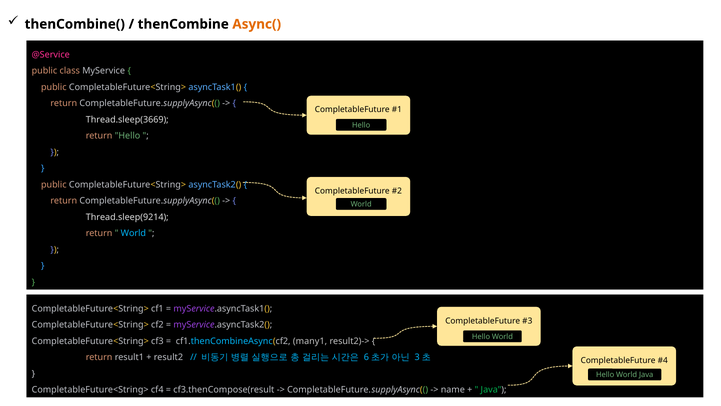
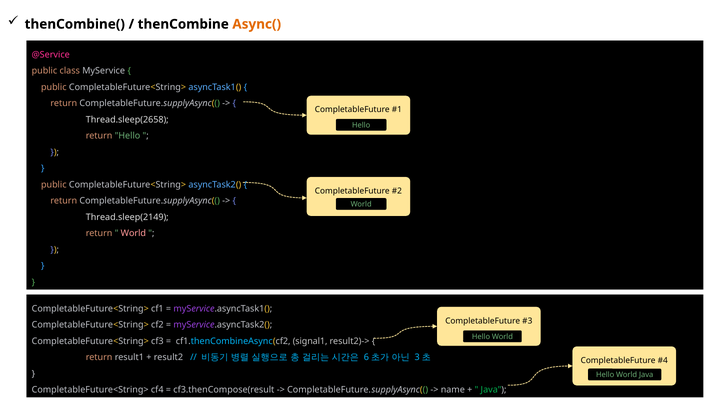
Thread.sleep(3669: Thread.sleep(3669 -> Thread.sleep(2658
Thread.sleep(9214: Thread.sleep(9214 -> Thread.sleep(2149
World at (133, 233) colour: light blue -> pink
many1: many1 -> signal1
